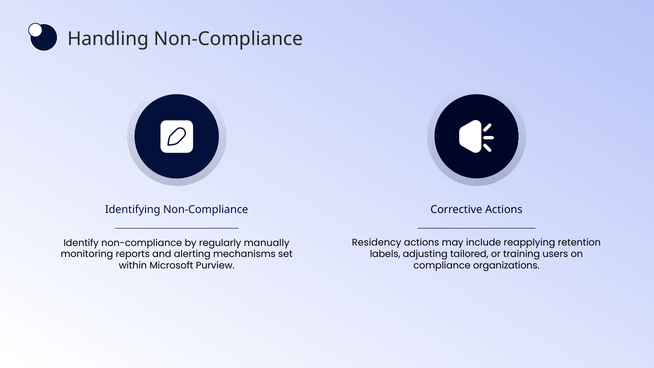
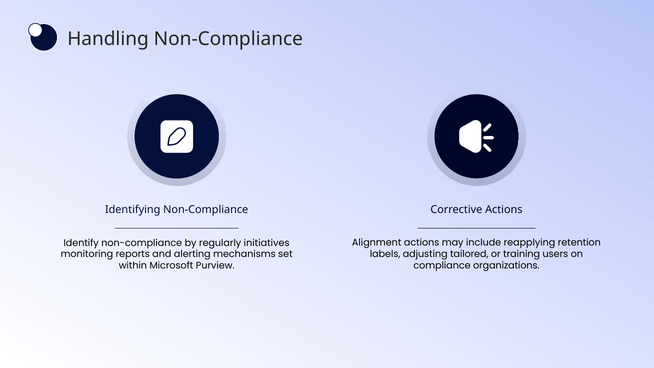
Residency: Residency -> Alignment
manually: manually -> initiatives
